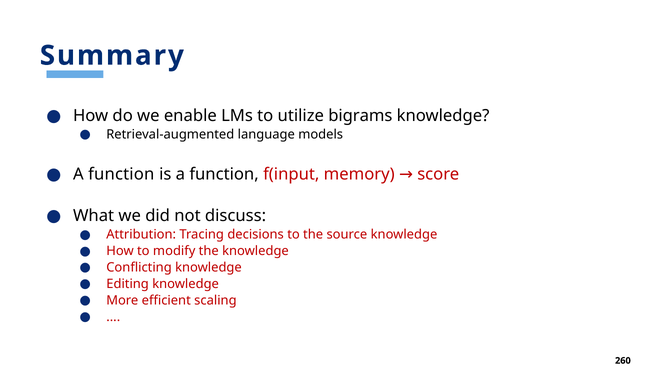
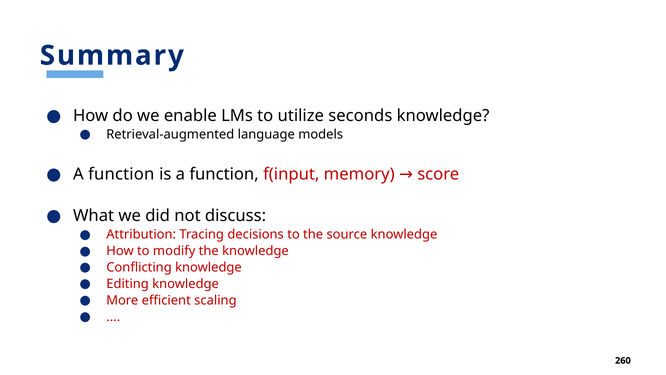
bigrams: bigrams -> seconds
